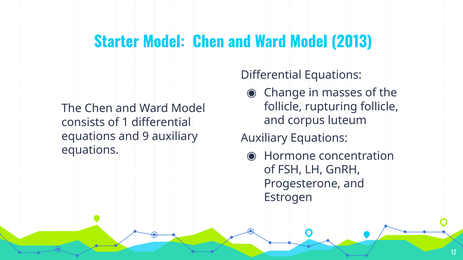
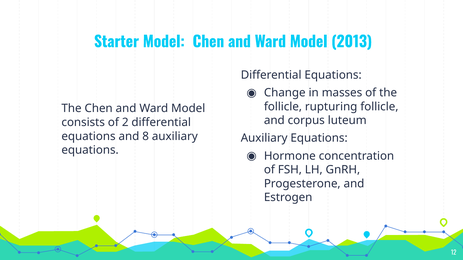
1: 1 -> 2
9: 9 -> 8
